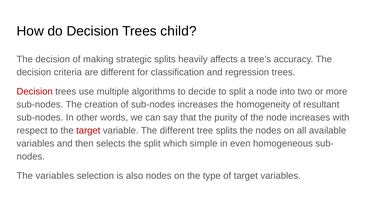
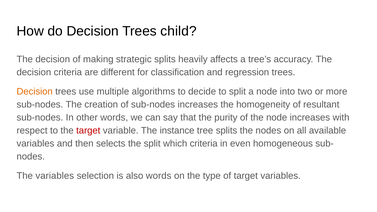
Decision at (35, 92) colour: red -> orange
The different: different -> instance
which simple: simple -> criteria
also nodes: nodes -> words
